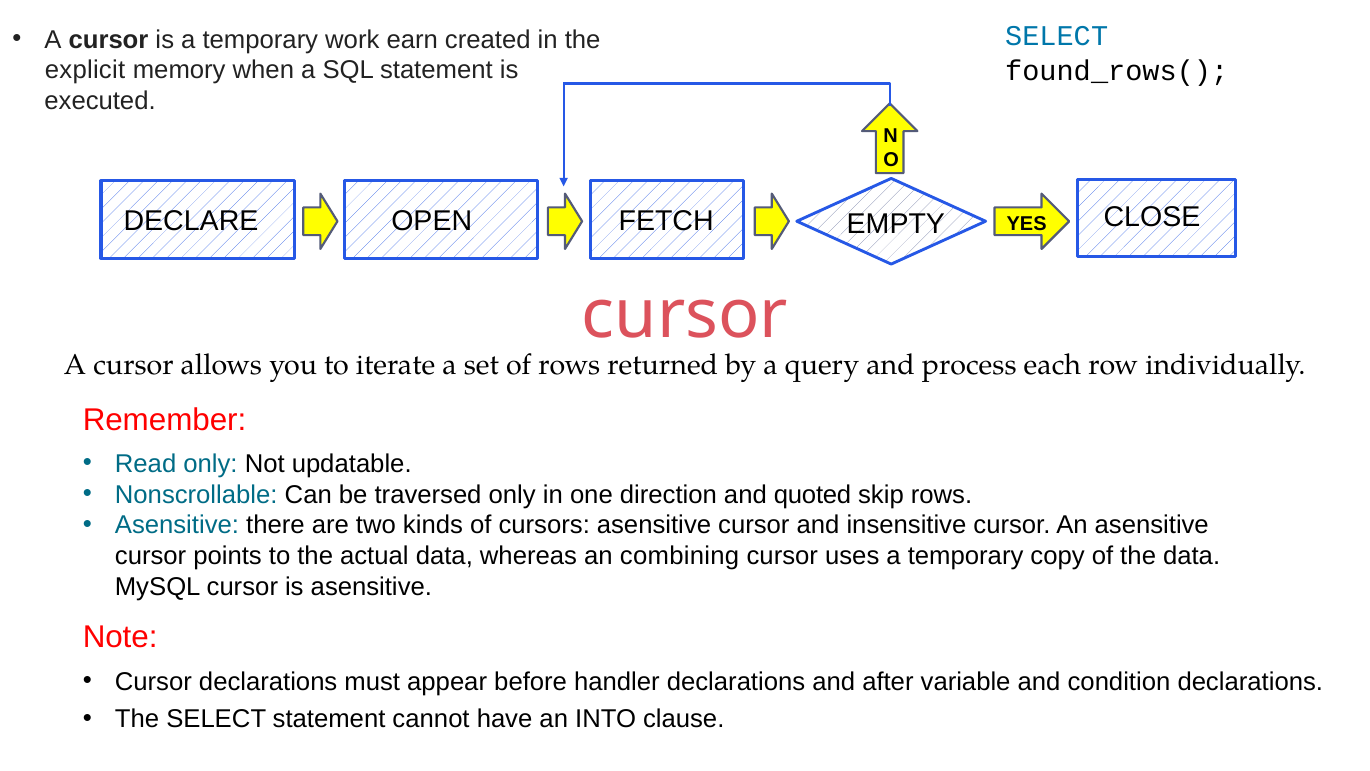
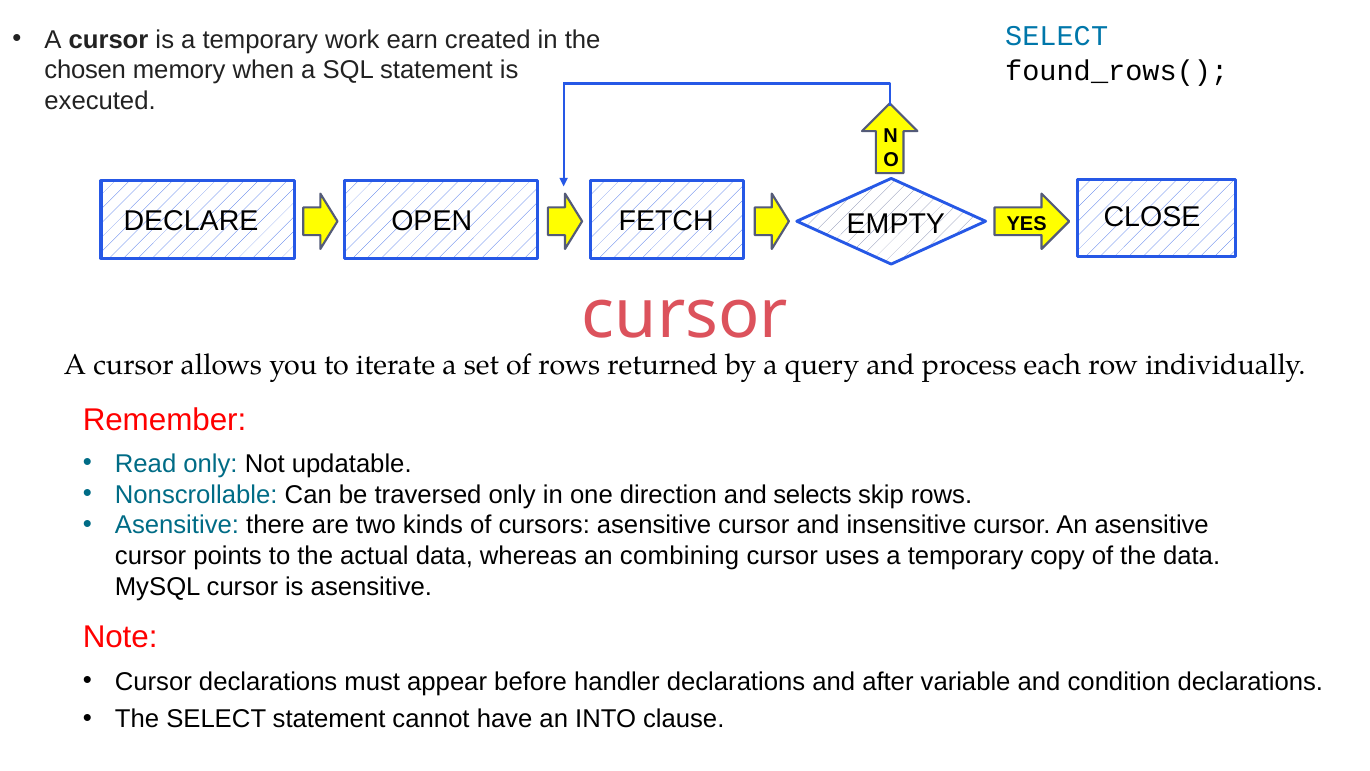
explicit: explicit -> chosen
quoted: quoted -> selects
